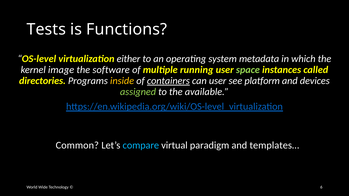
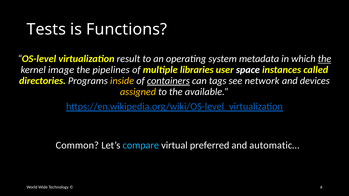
either: either -> result
the at (325, 59) underline: none -> present
software: software -> pipelines
running: running -> libraries
space colour: light green -> white
can user: user -> tags
platform: platform -> network
assigned colour: light green -> yellow
paradigm: paradigm -> preferred
templates…: templates… -> automatic…
